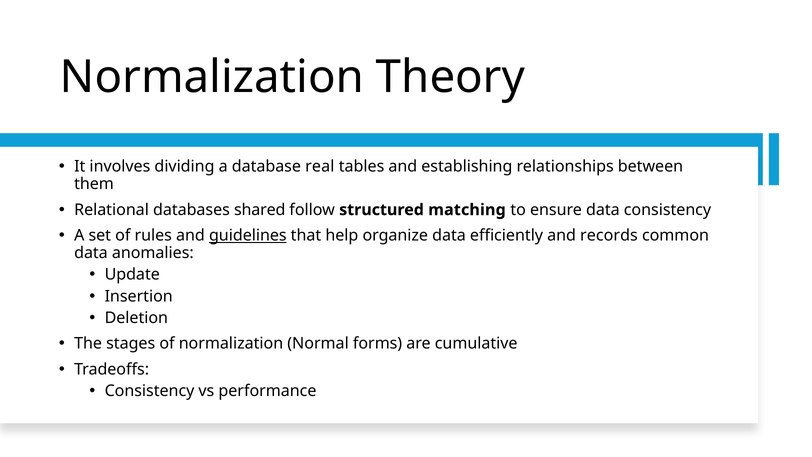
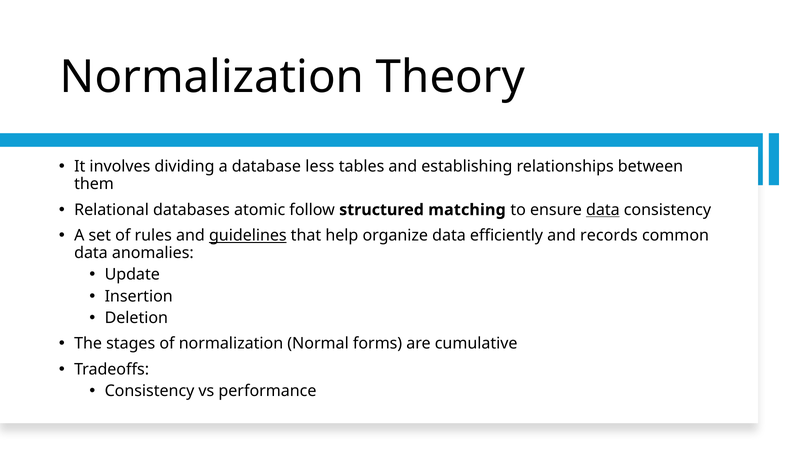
real: real -> less
shared: shared -> atomic
data at (603, 210) underline: none -> present
